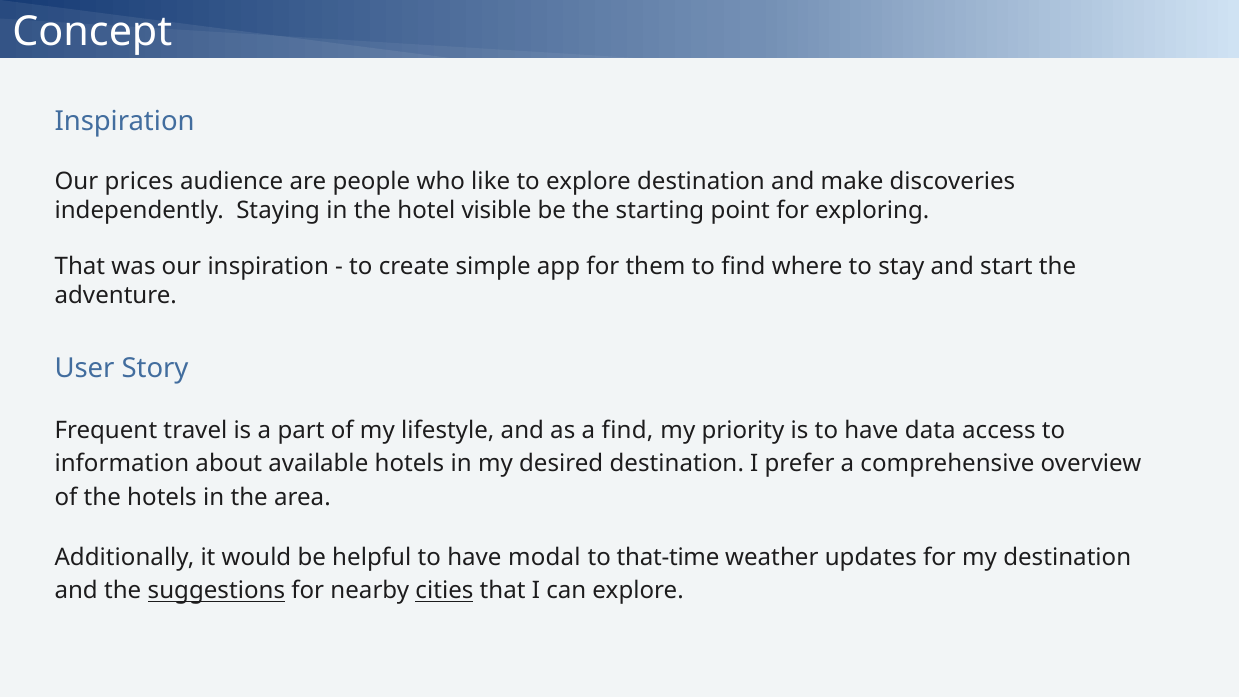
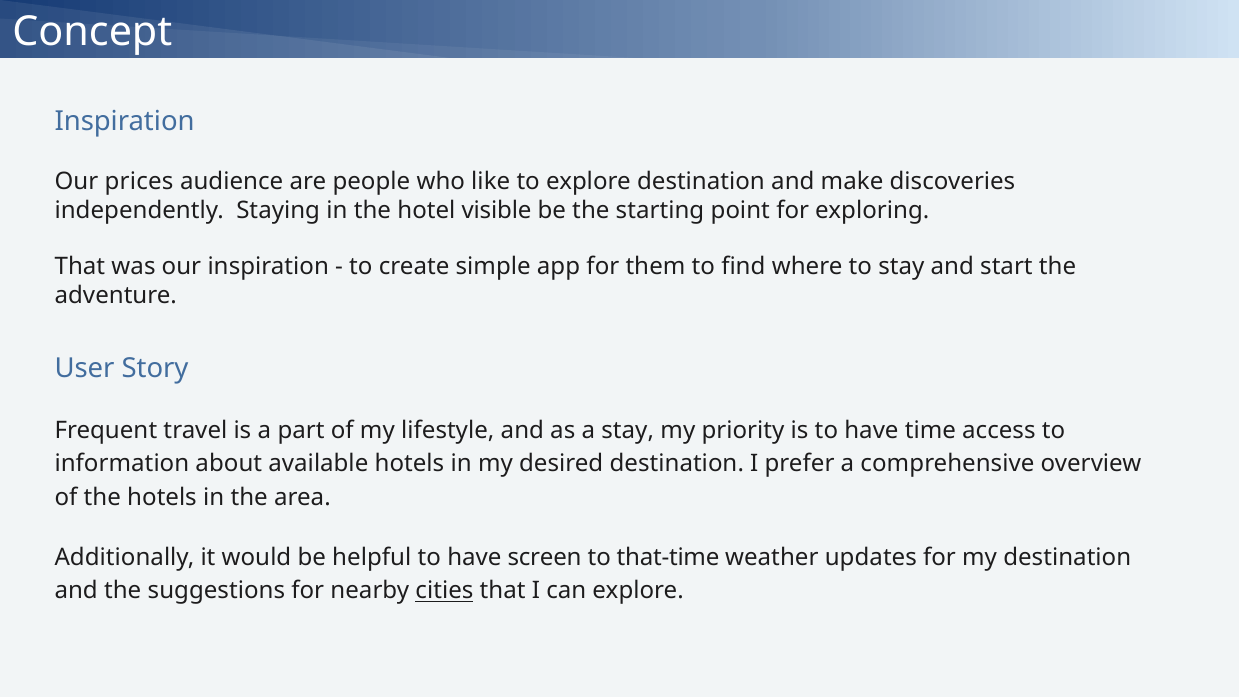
a find: find -> stay
data: data -> time
modal: modal -> screen
suggestions underline: present -> none
